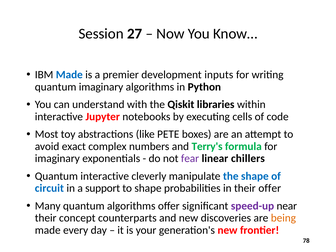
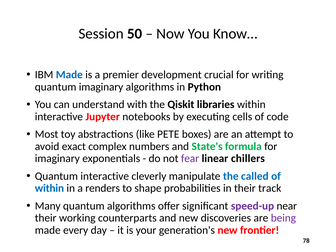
27: 27 -> 50
inputs: inputs -> crucial
Terry's: Terry's -> State's
the shape: shape -> called
circuit at (49, 188): circuit -> within
support: support -> renders
their offer: offer -> track
concept: concept -> working
being colour: orange -> purple
